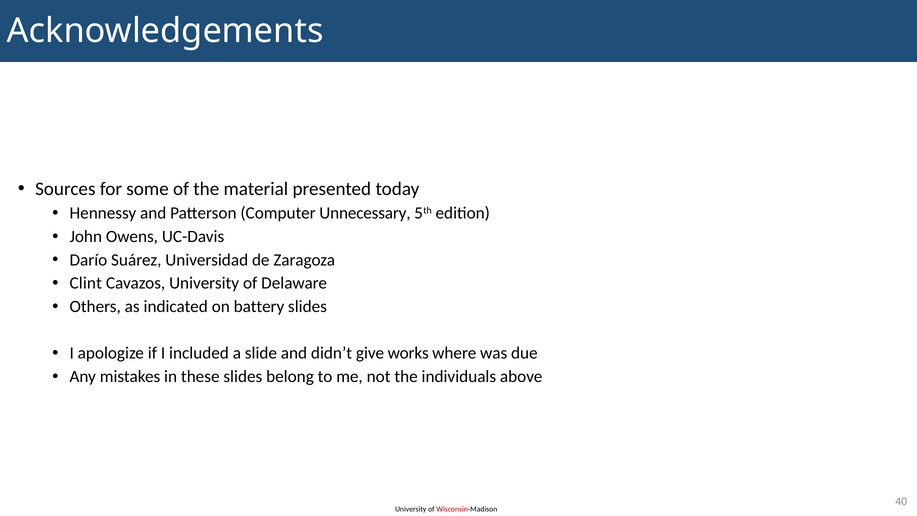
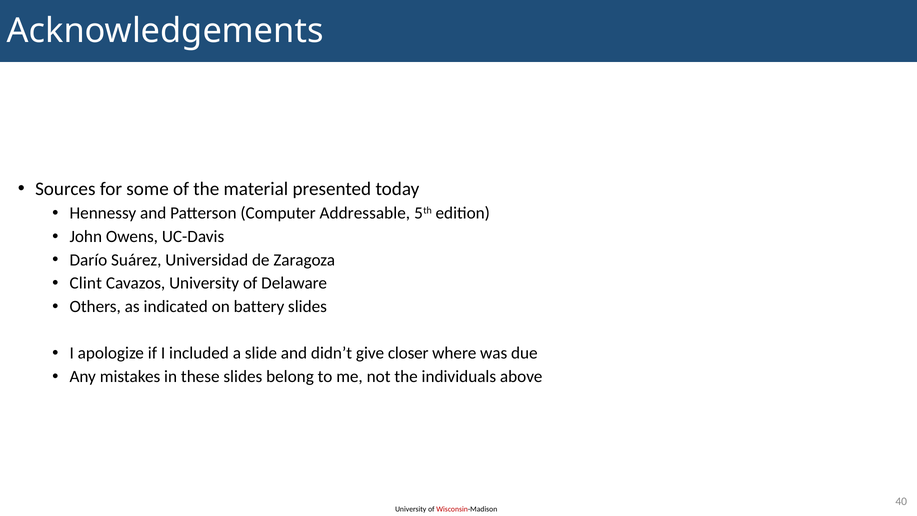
Unnecessary: Unnecessary -> Addressable
works: works -> closer
